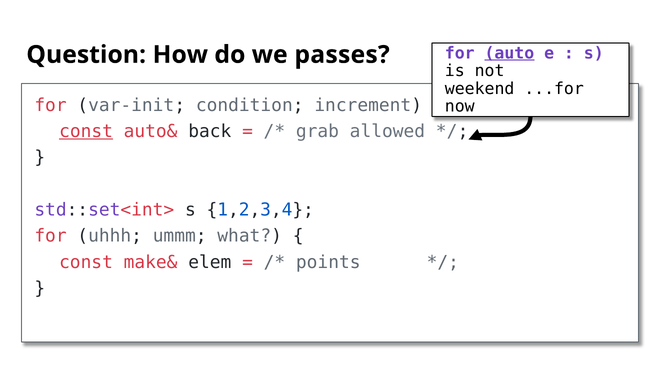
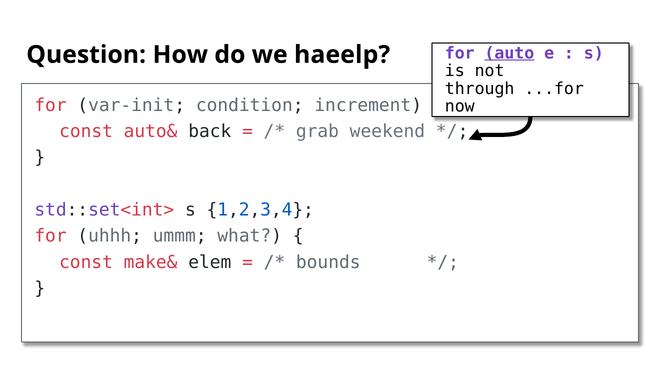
passes: passes -> haeelp
weekend: weekend -> through
const at (86, 132) underline: present -> none
allowed: allowed -> weekend
points: points -> bounds
